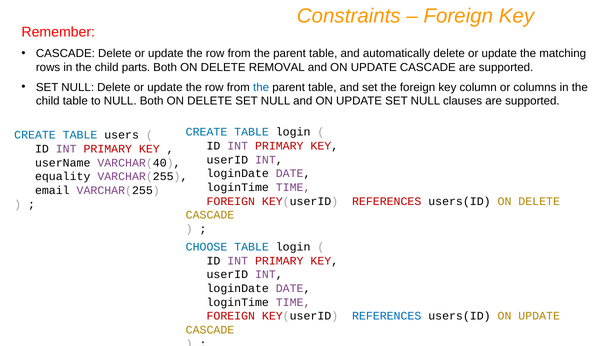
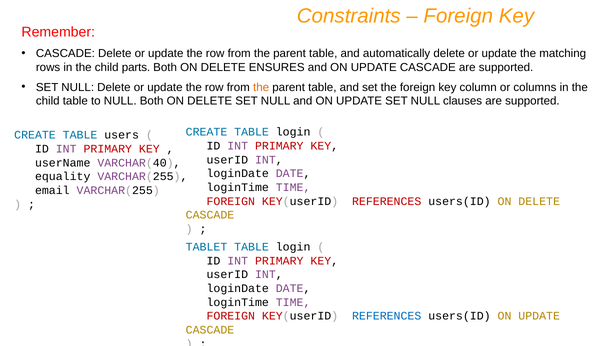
REMOVAL: REMOVAL -> ENSURES
the at (261, 87) colour: blue -> orange
CHOOSE: CHOOSE -> TABLET
